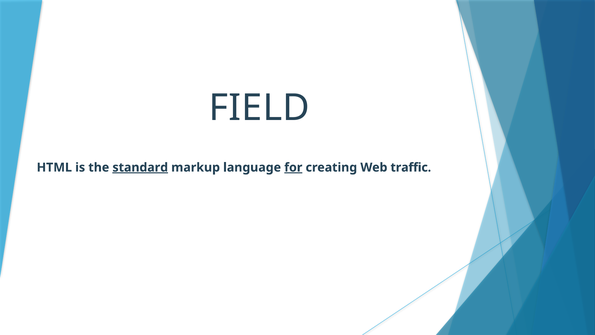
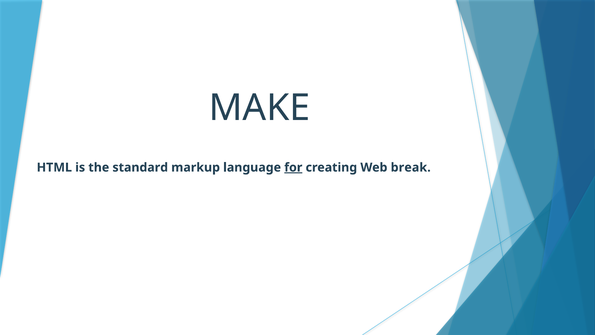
FIELD: FIELD -> MAKE
standard underline: present -> none
traffic: traffic -> break
